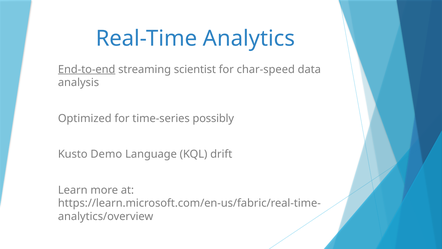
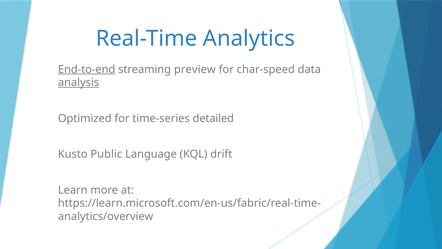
scientist: scientist -> preview
analysis underline: none -> present
possibly: possibly -> detailed
Demo: Demo -> Public
